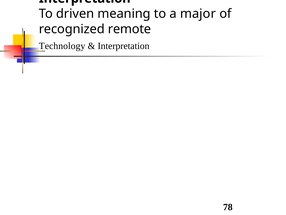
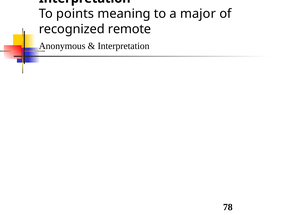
driven: driven -> points
Technology: Technology -> Anonymous
